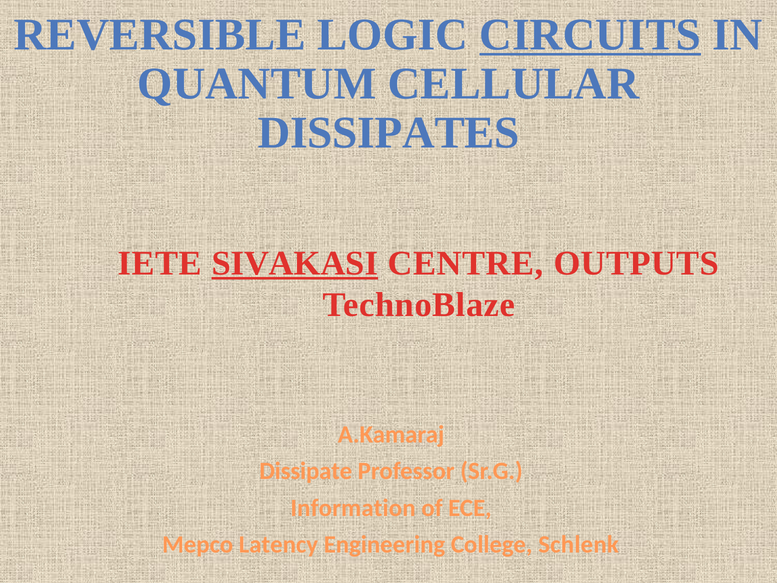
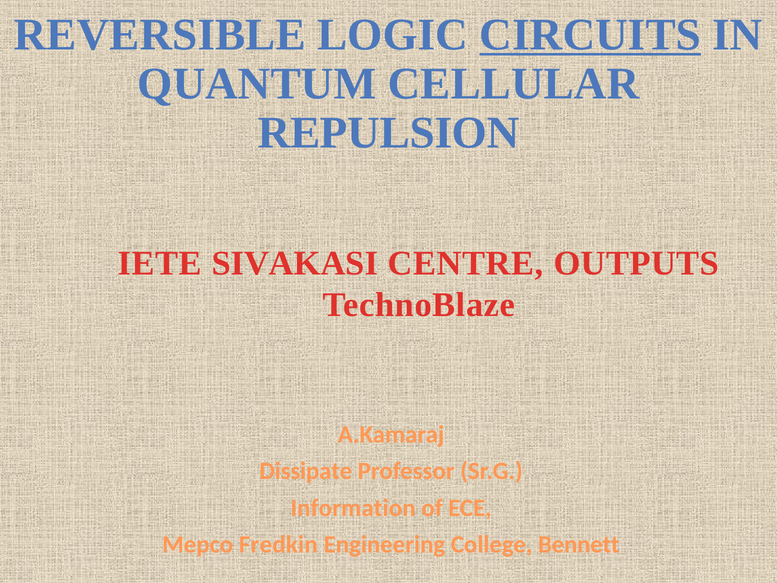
DISSIPATES: DISSIPATES -> REPULSION
SIVAKASI underline: present -> none
Latency: Latency -> Fredkin
Schlenk: Schlenk -> Bennett
